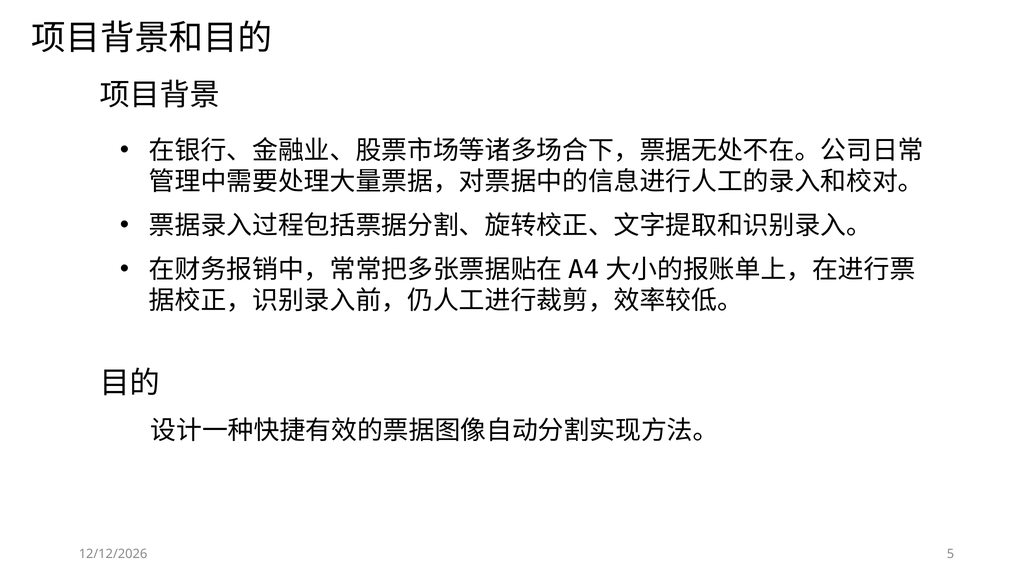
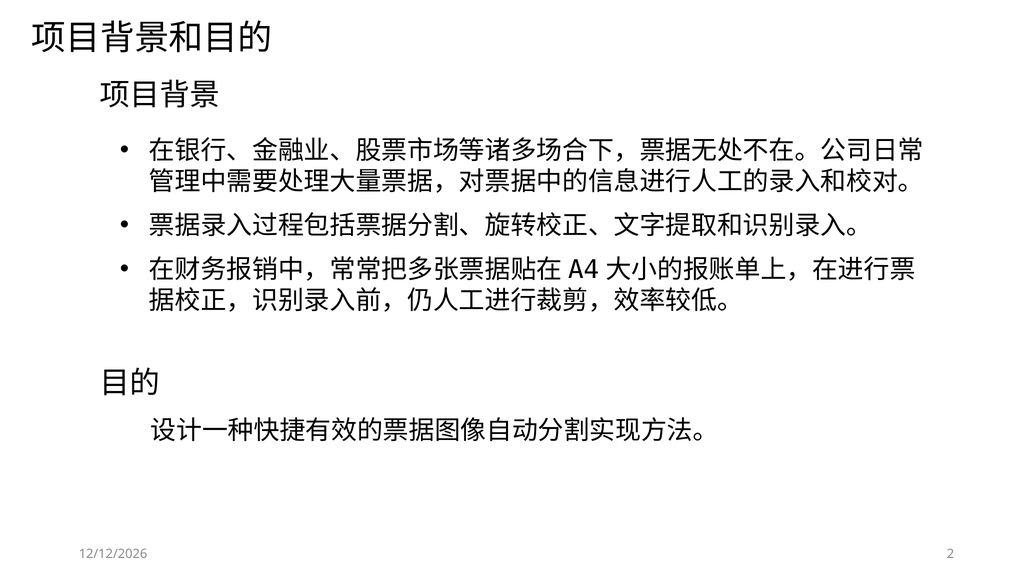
5: 5 -> 2
